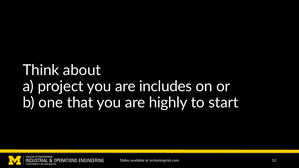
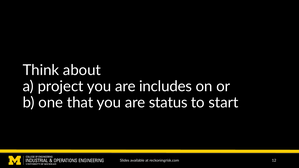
highly: highly -> status
